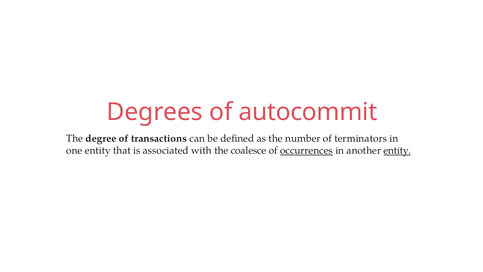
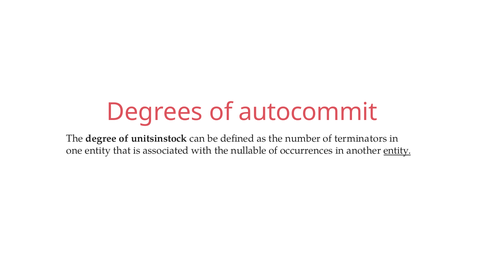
transactions: transactions -> unitsinstock
coalesce: coalesce -> nullable
occurrences underline: present -> none
